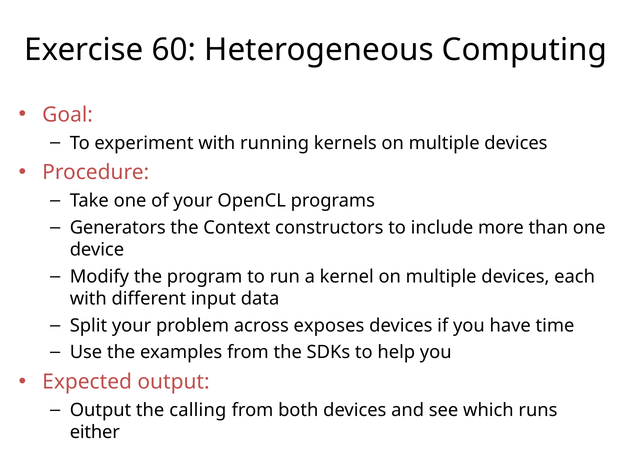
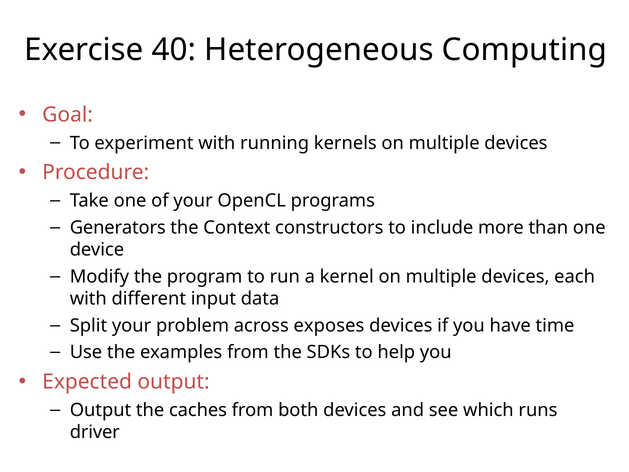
60: 60 -> 40
calling: calling -> caches
either: either -> driver
